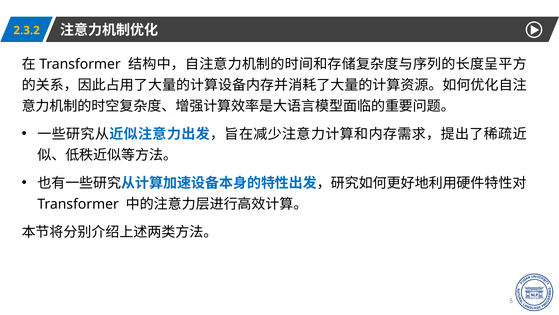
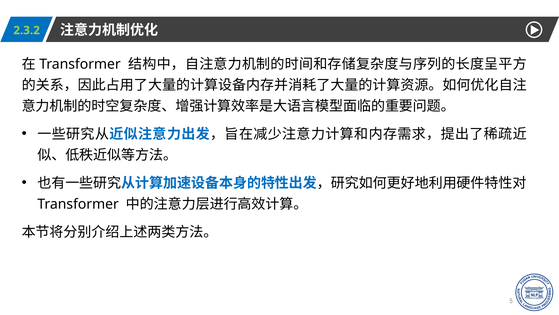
2.3.2 colour: yellow -> light green
